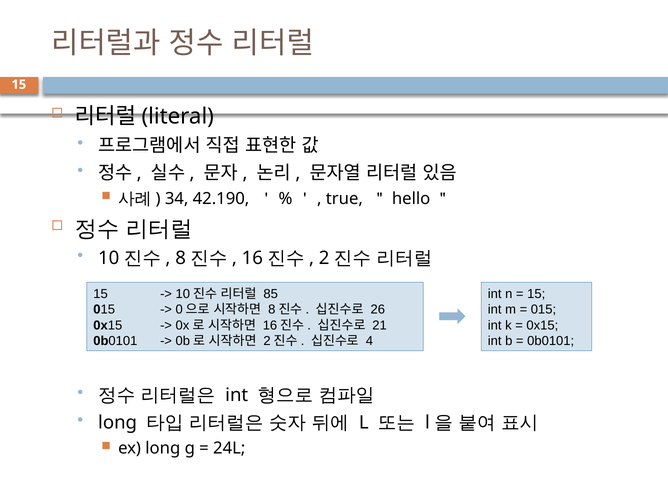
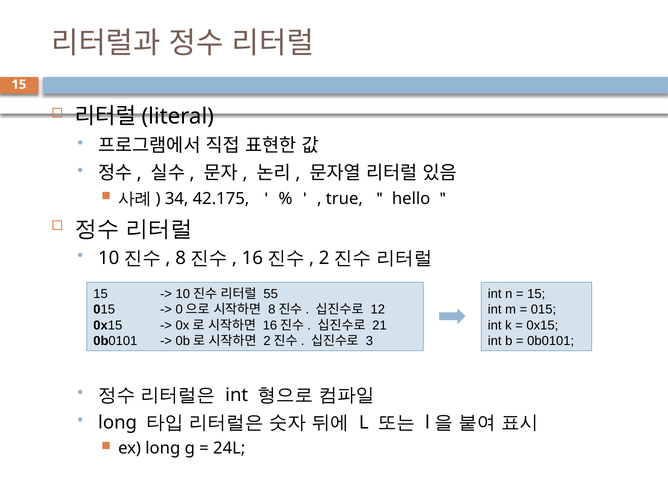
42.190: 42.190 -> 42.175
85: 85 -> 55
26: 26 -> 12
4: 4 -> 3
